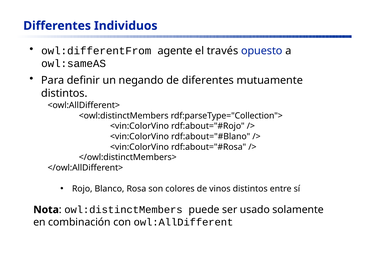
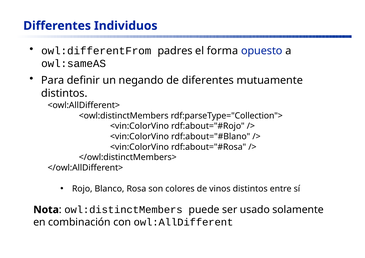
agente: agente -> padres
través: través -> forma
